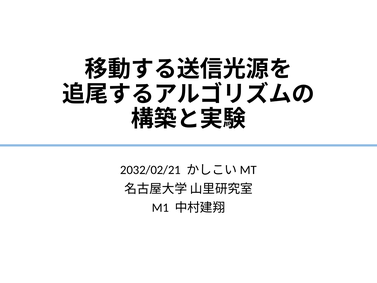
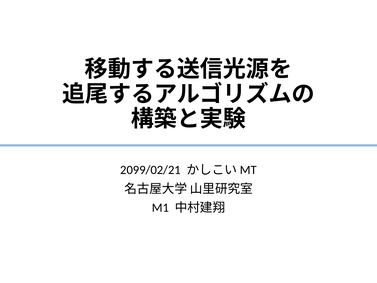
2032/02/21: 2032/02/21 -> 2099/02/21
